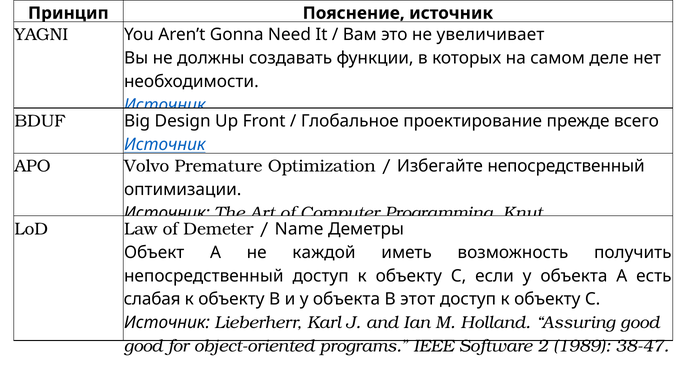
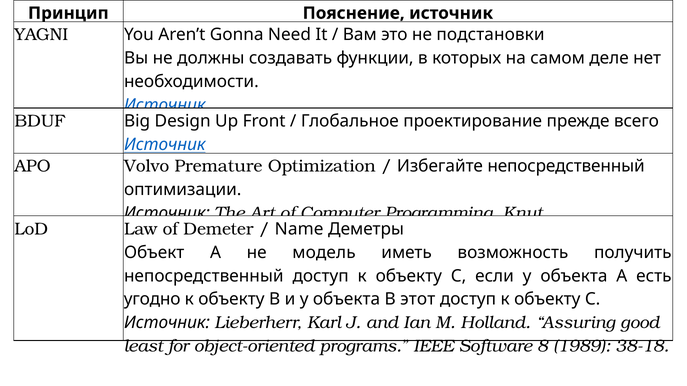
увеличивает: увеличивает -> подстановки
каждой: каждой -> модель
слабая: слабая -> угодно
good at (143, 347): good -> least
2: 2 -> 8
38-47: 38-47 -> 38-18
